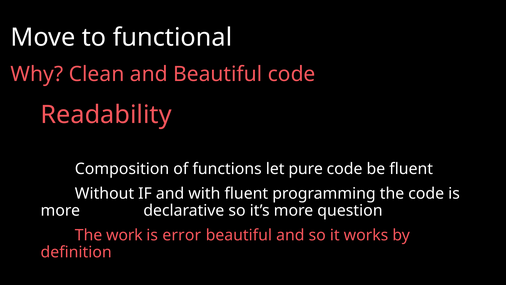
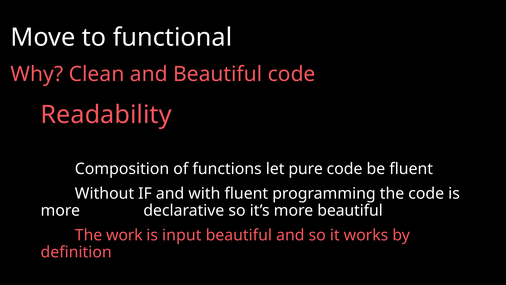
more question: question -> beautiful
error: error -> input
